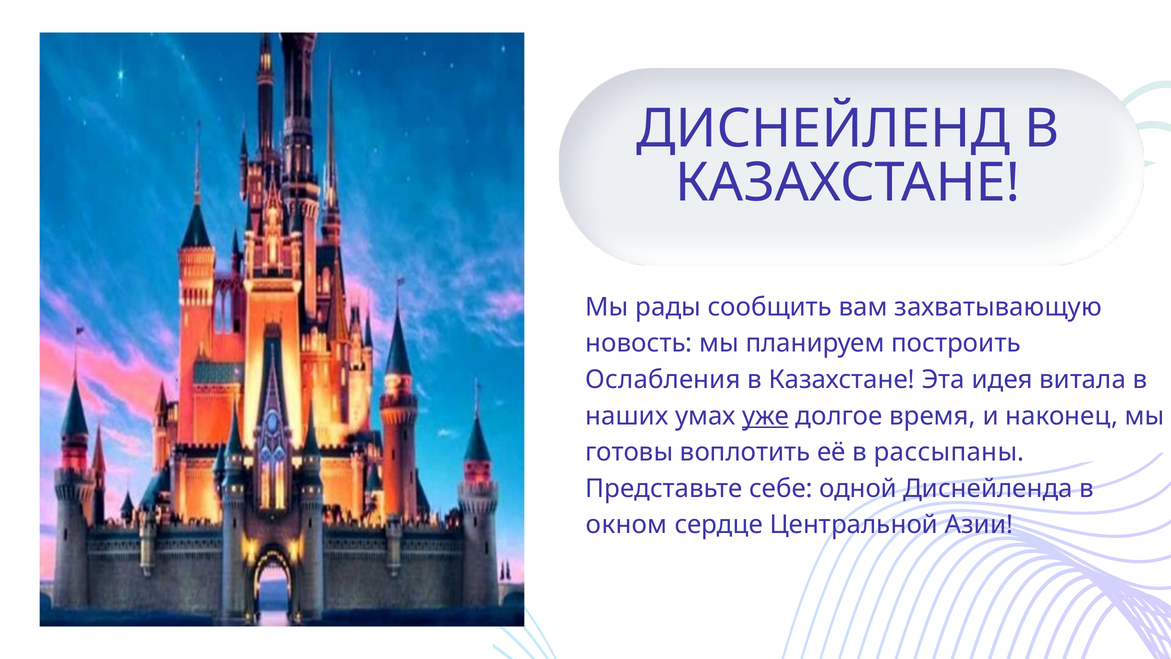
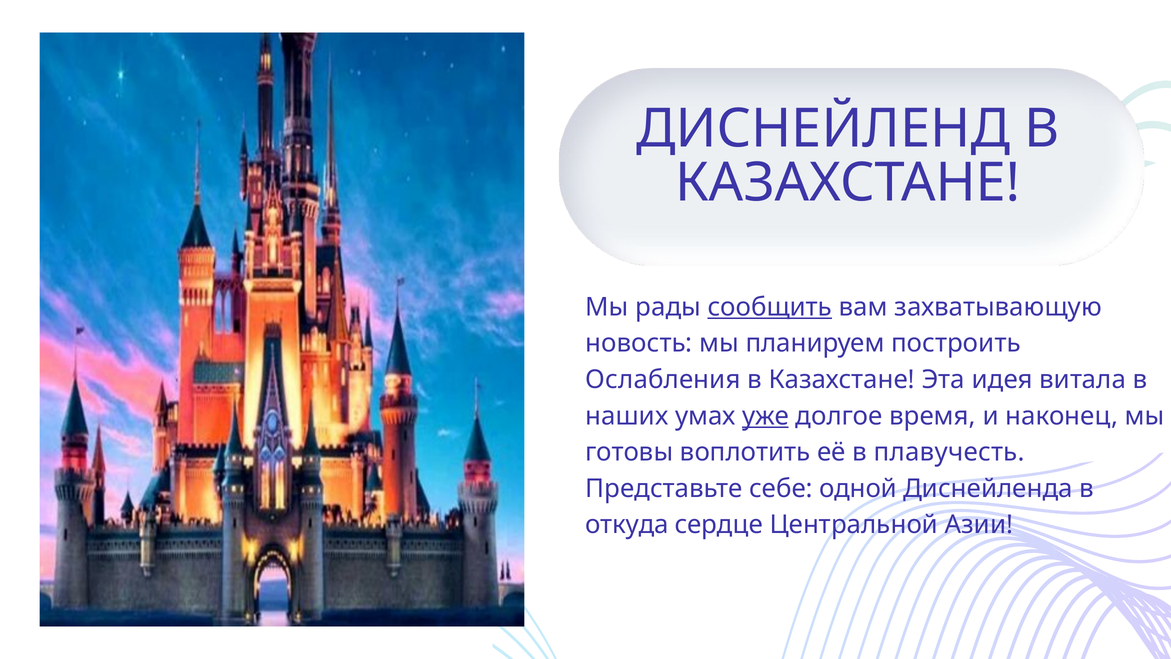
сообщить underline: none -> present
рассыпаны: рассыпаны -> плавучесть
окном: окном -> откуда
